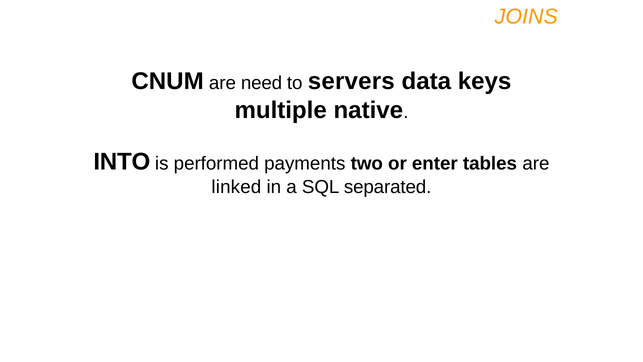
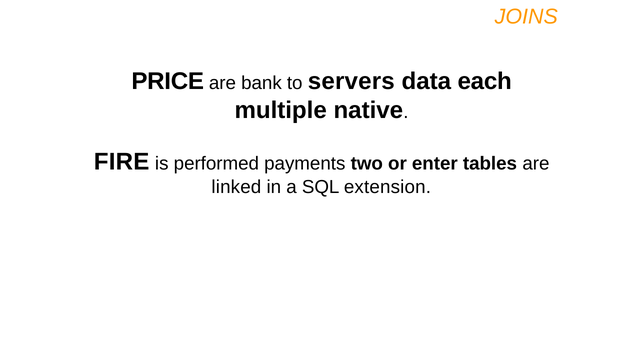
CNUM: CNUM -> PRICE
need: need -> bank
keys: keys -> each
INTO: INTO -> FIRE
separated: separated -> extension
